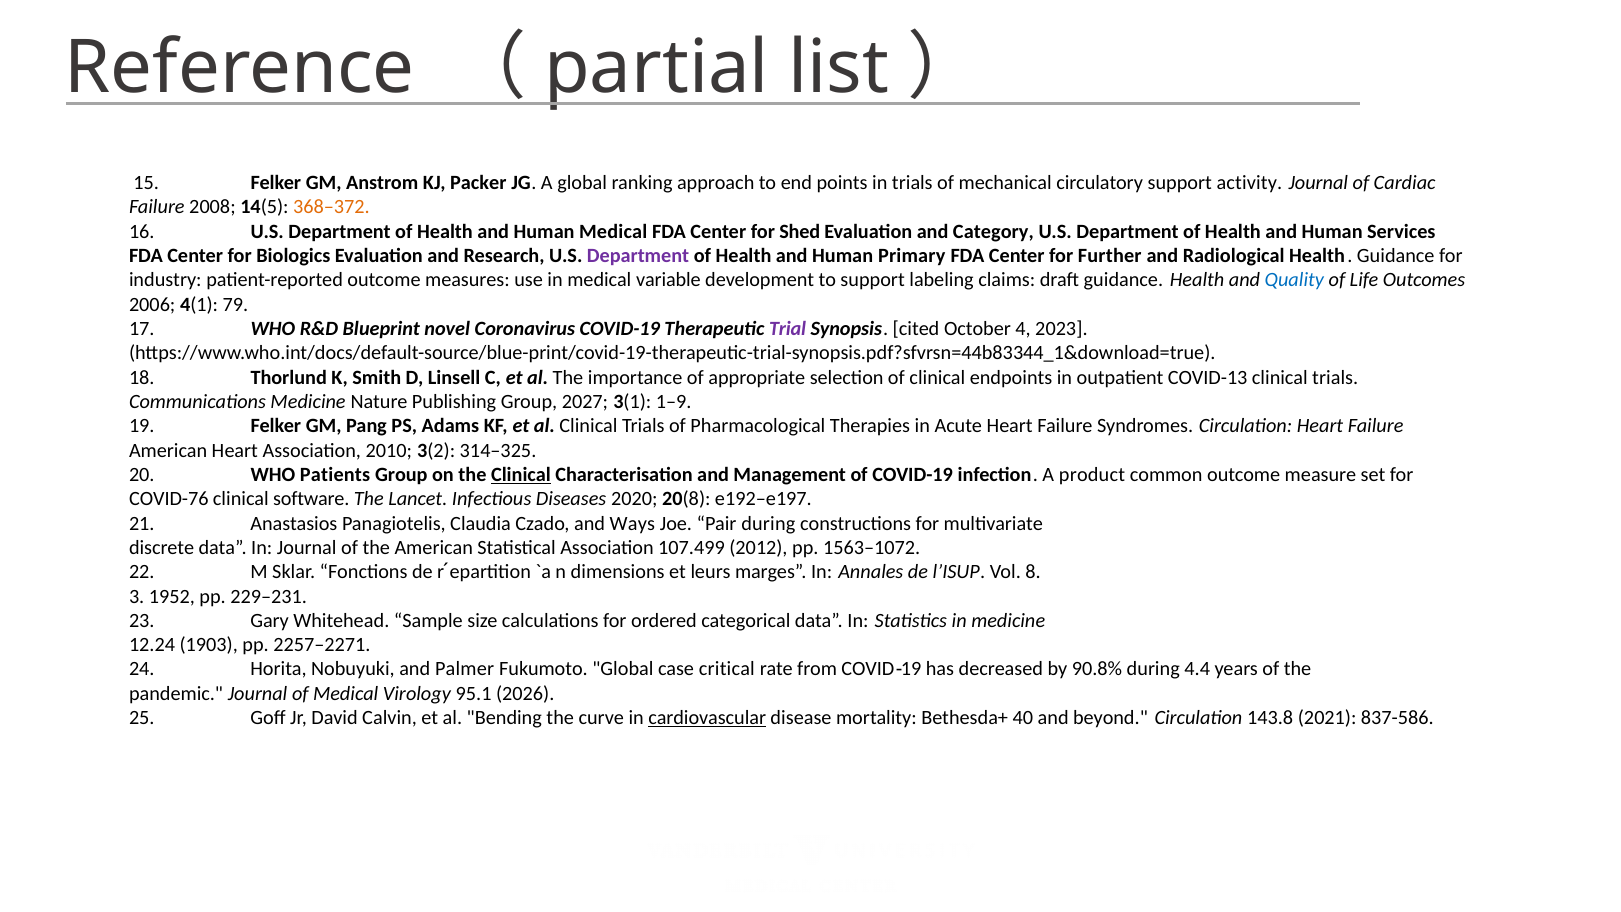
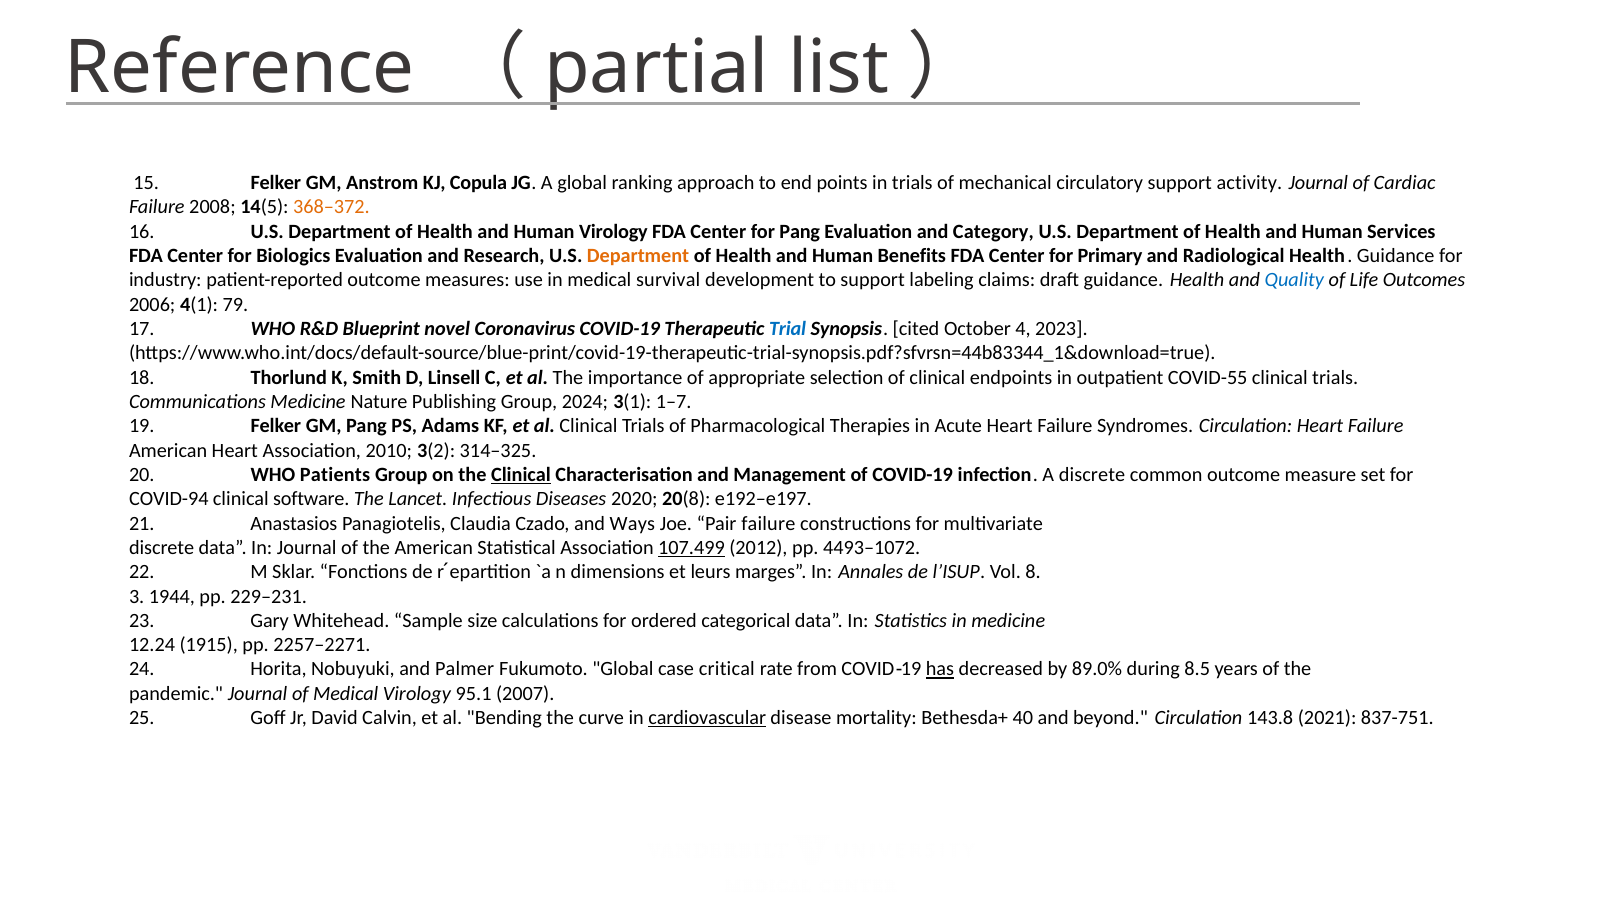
Packer: Packer -> Copula
Human Medical: Medical -> Virology
for Shed: Shed -> Pang
Department at (638, 256) colour: purple -> orange
Primary: Primary -> Benefits
Further: Further -> Primary
variable: variable -> survival
Trial colour: purple -> blue
COVID-13: COVID-13 -> COVID-55
2027: 2027 -> 2024
1–9: 1–9 -> 1–7
A product: product -> discrete
COVID-76: COVID-76 -> COVID-94
Pair during: during -> failure
107.499 underline: none -> present
1563–1072: 1563–1072 -> 4493–1072
1952: 1952 -> 1944
1903: 1903 -> 1915
has underline: none -> present
90.8%: 90.8% -> 89.0%
4.4: 4.4 -> 8.5
2026: 2026 -> 2007
837-586: 837-586 -> 837-751
